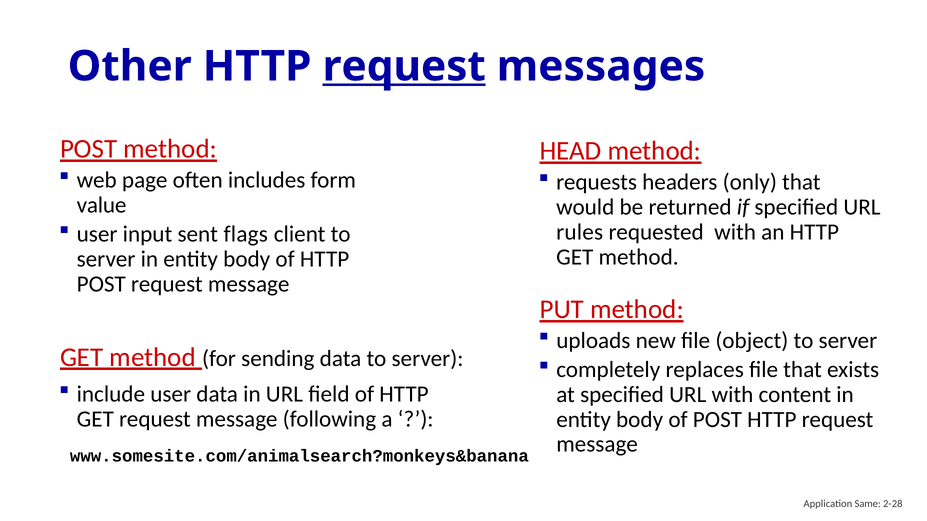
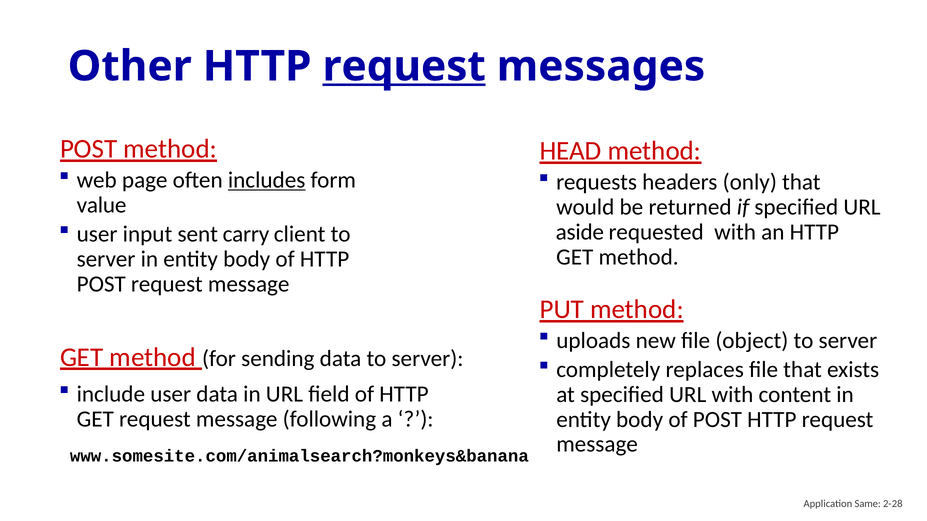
includes underline: none -> present
flags: flags -> carry
rules: rules -> aside
